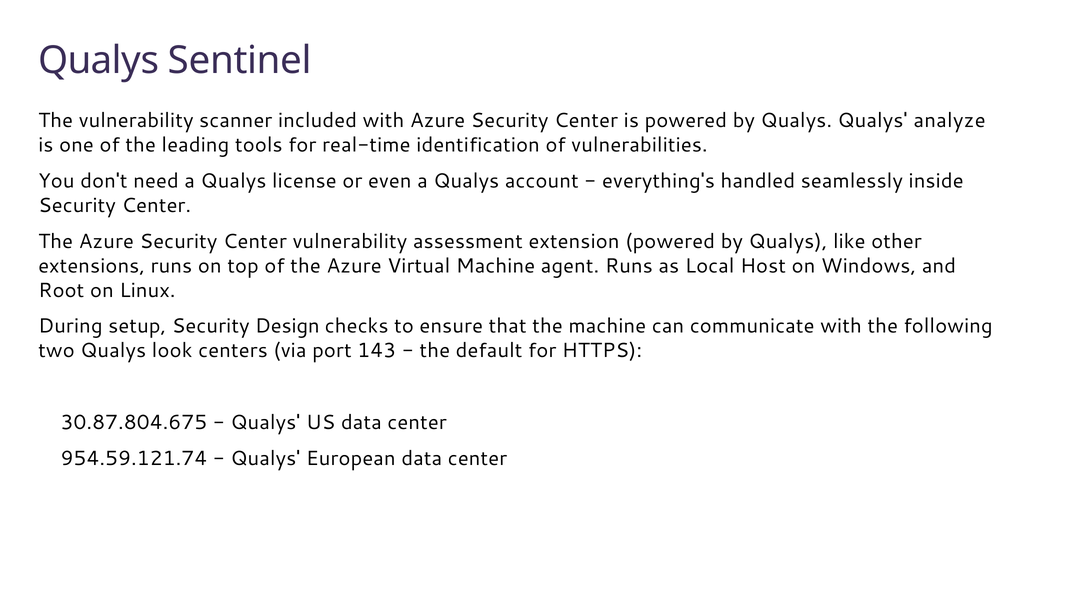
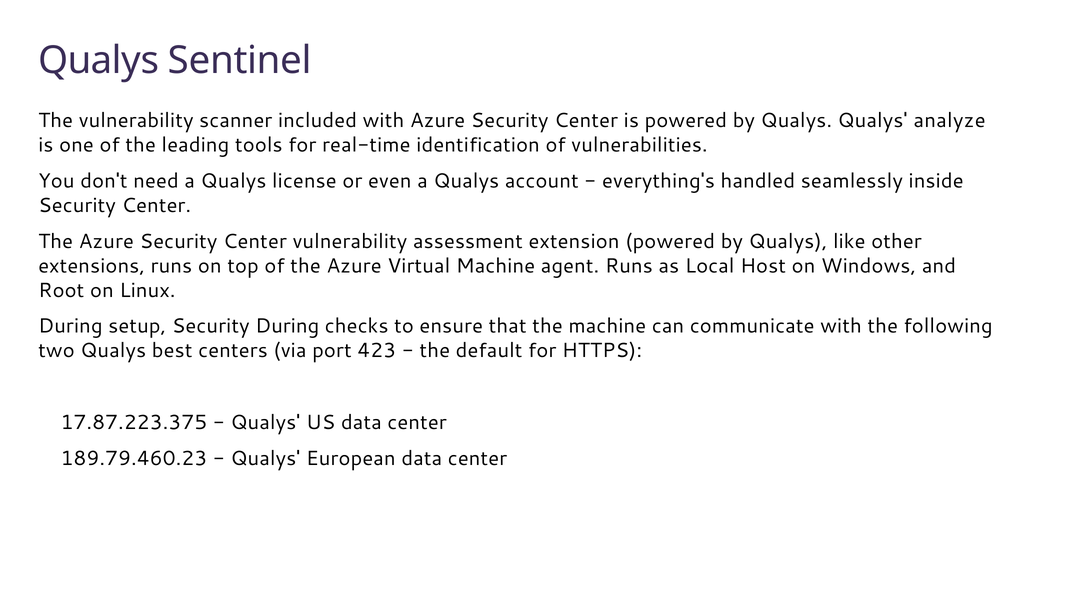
Security Design: Design -> During
look: look -> best
143: 143 -> 423
30.87.804.675: 30.87.804.675 -> 17.87.223.375
954.59.121.74: 954.59.121.74 -> 189.79.460.23
